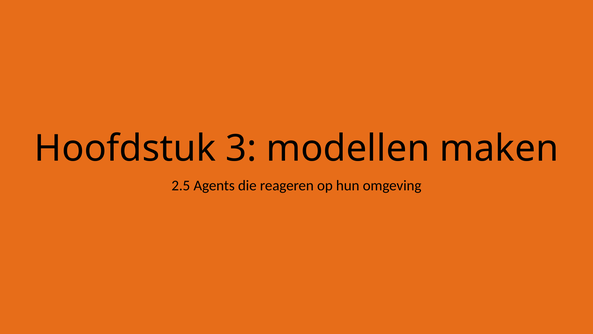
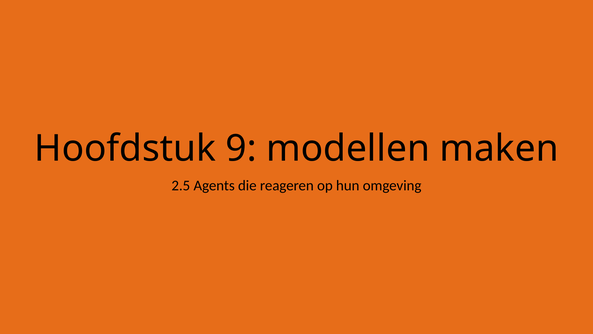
3: 3 -> 9
